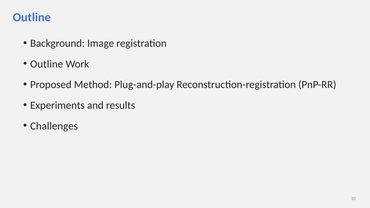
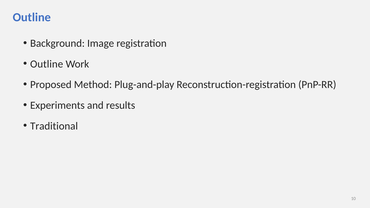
Challenges: Challenges -> Traditional
